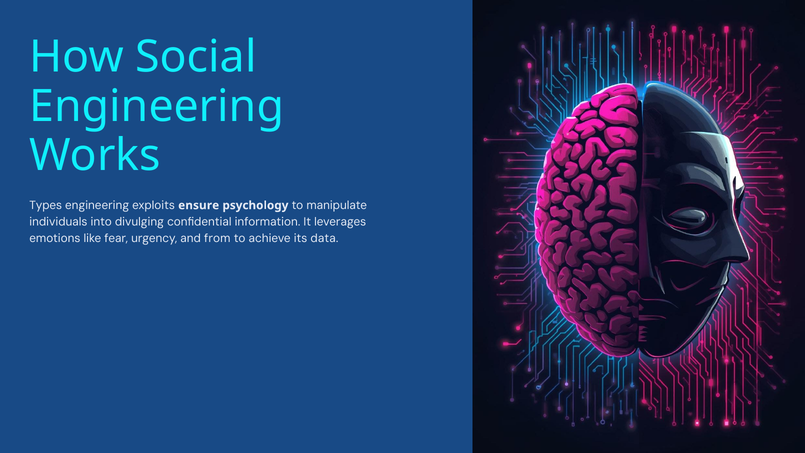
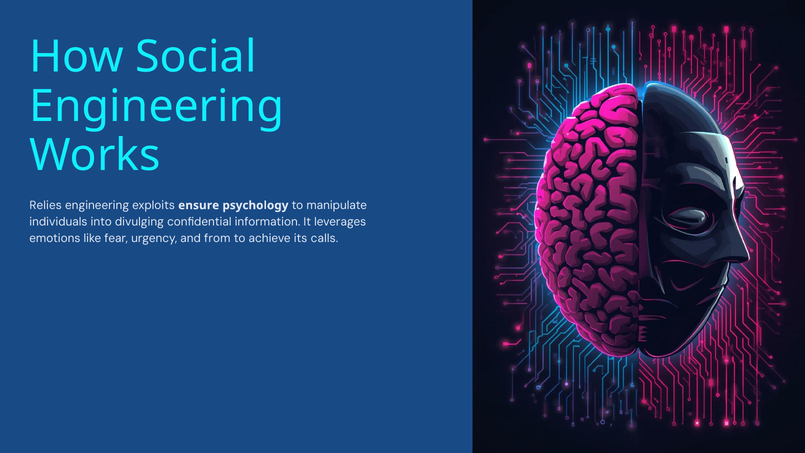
Types: Types -> Relies
data: data -> calls
